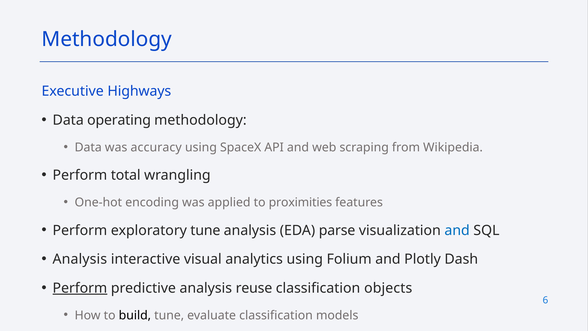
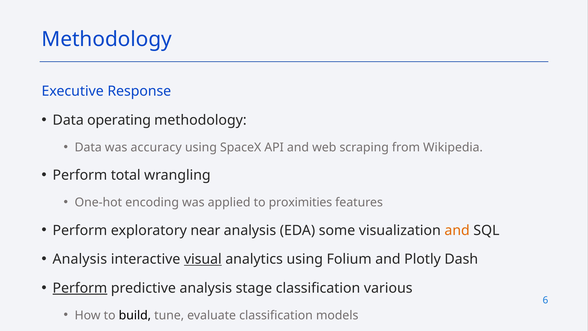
Highways: Highways -> Response
exploratory tune: tune -> near
parse: parse -> some
and at (457, 230) colour: blue -> orange
visual underline: none -> present
reuse: reuse -> stage
objects: objects -> various
